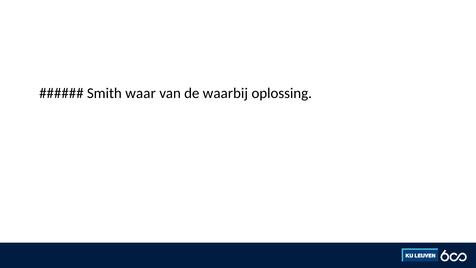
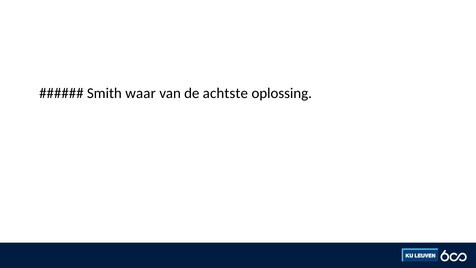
waarbij: waarbij -> achtste
